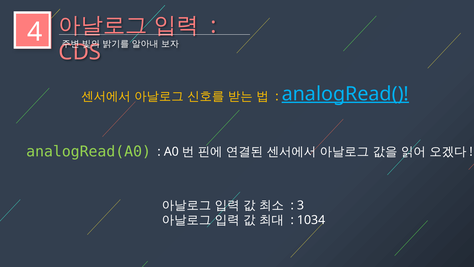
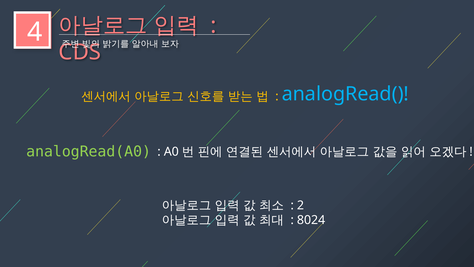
analogRead( underline: present -> none
3: 3 -> 2
1034: 1034 -> 8024
